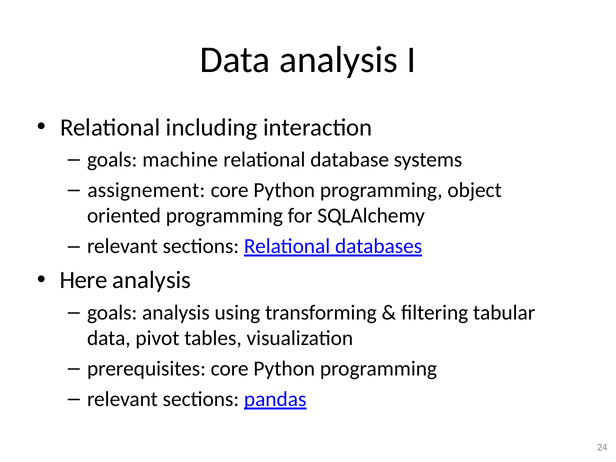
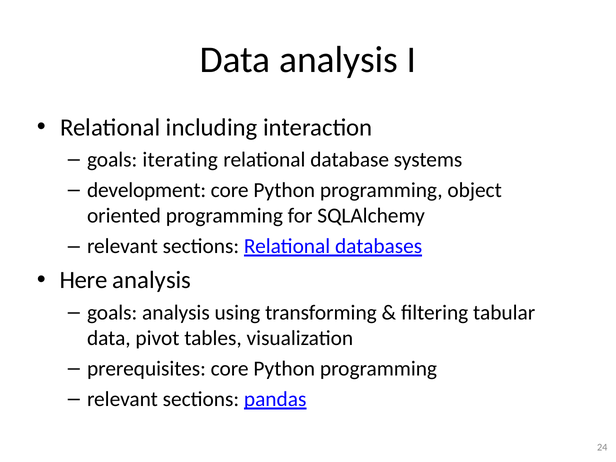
machine: machine -> iterating
assignement: assignement -> development
